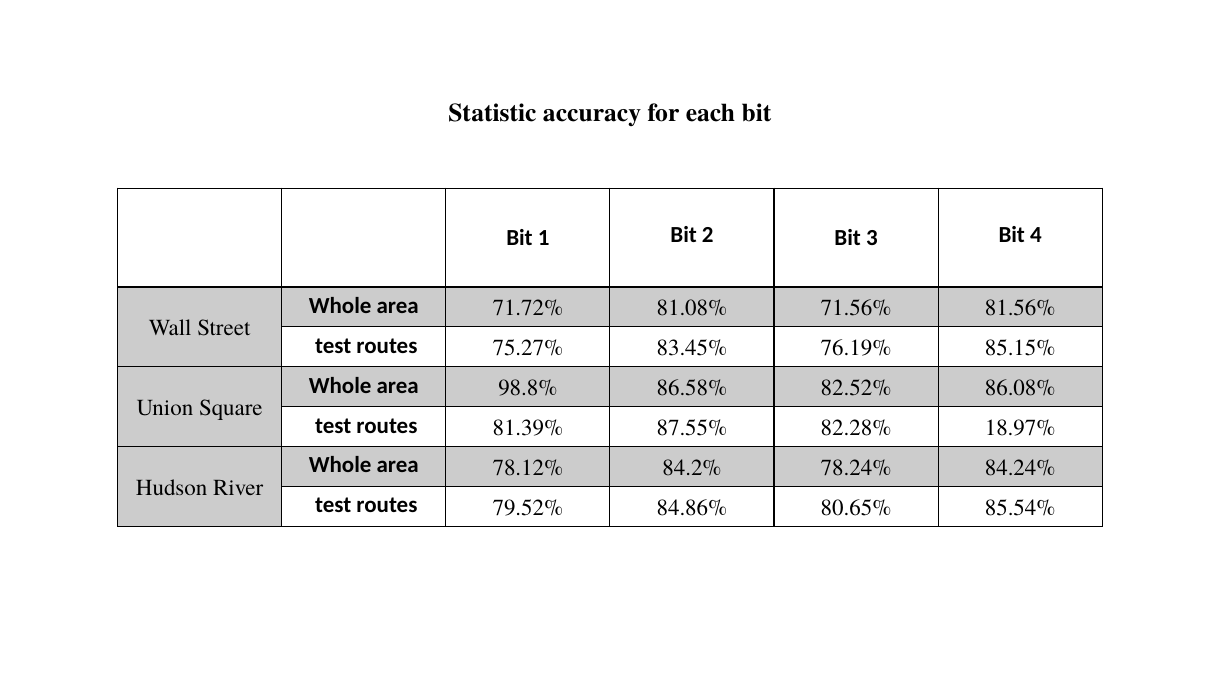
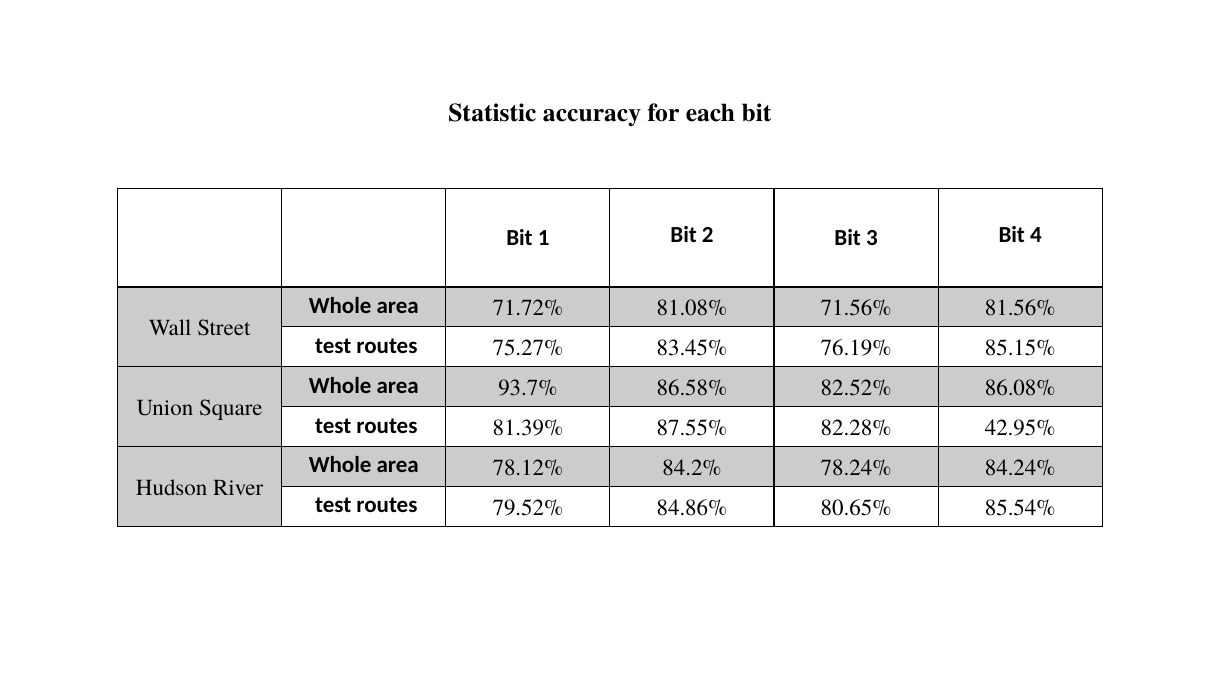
98.8%: 98.8% -> 93.7%
18.97%: 18.97% -> 42.95%
